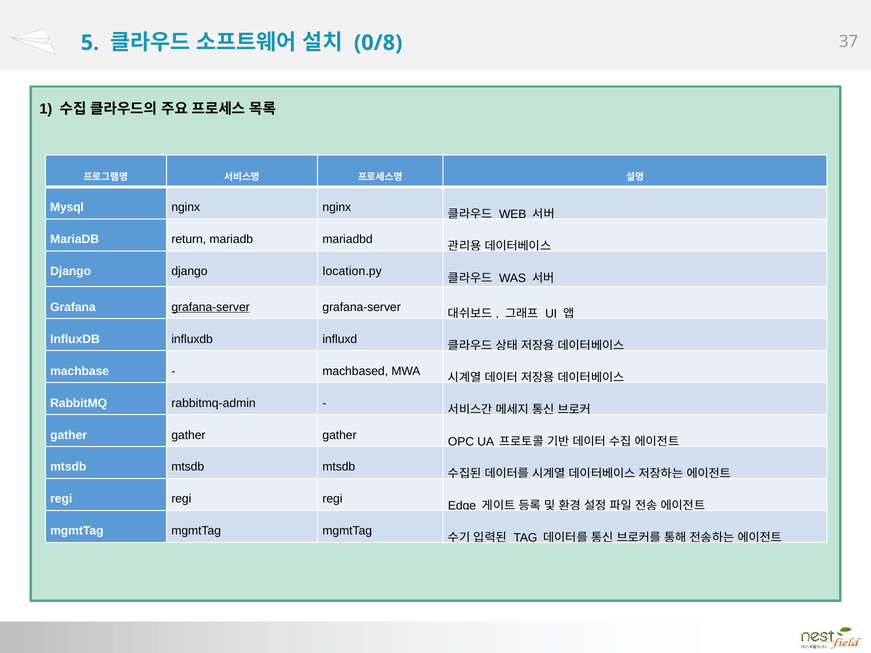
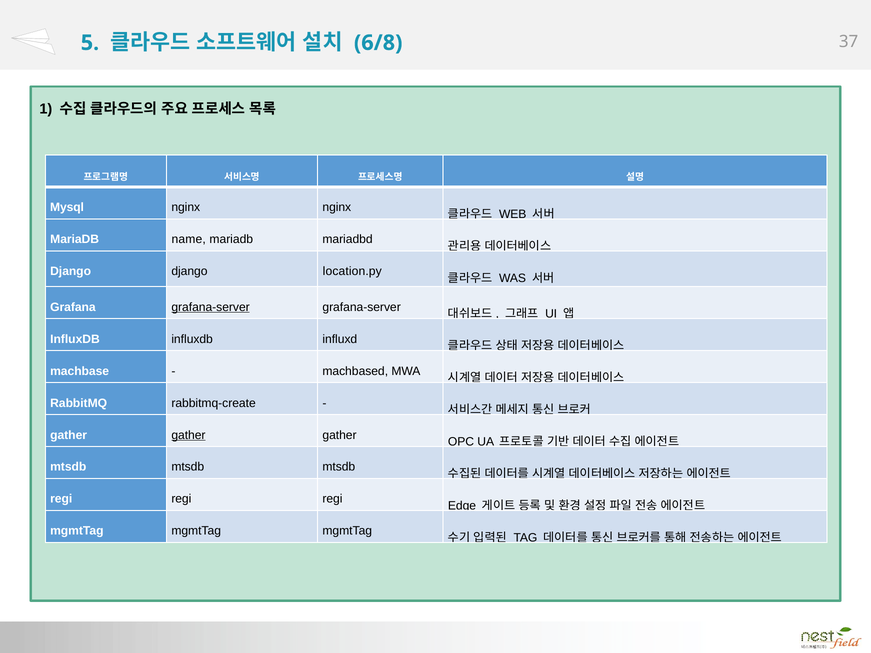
0/8: 0/8 -> 6/8
return: return -> name
rabbitmq-admin: rabbitmq-admin -> rabbitmq-create
gather at (188, 435) underline: none -> present
